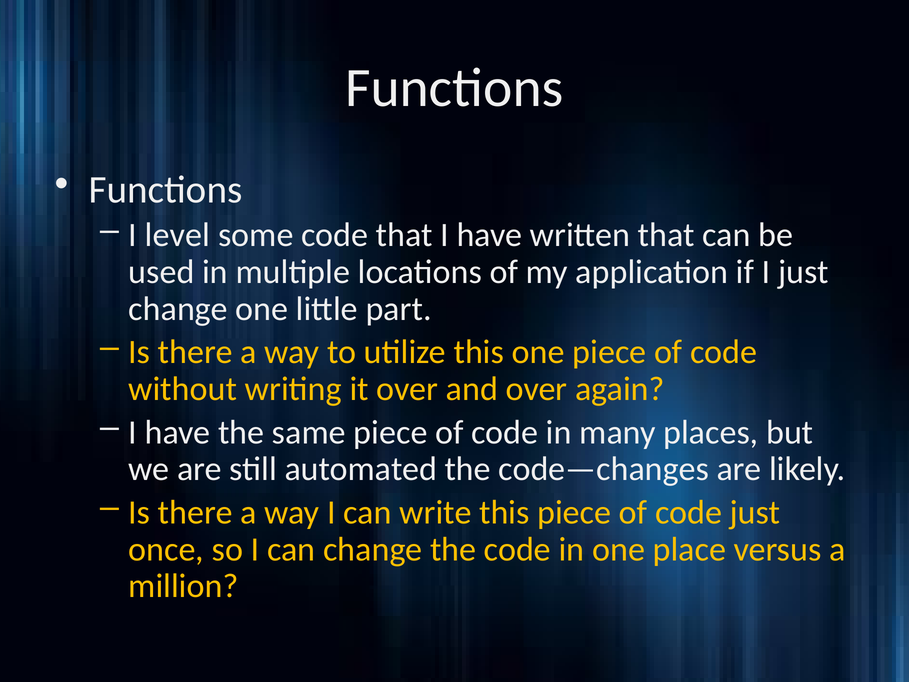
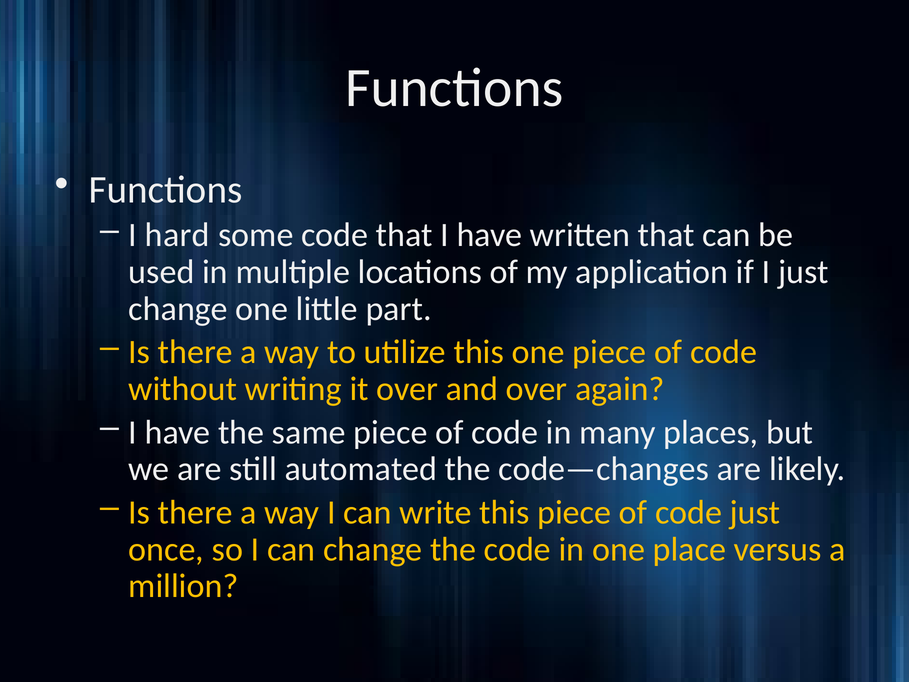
level: level -> hard
